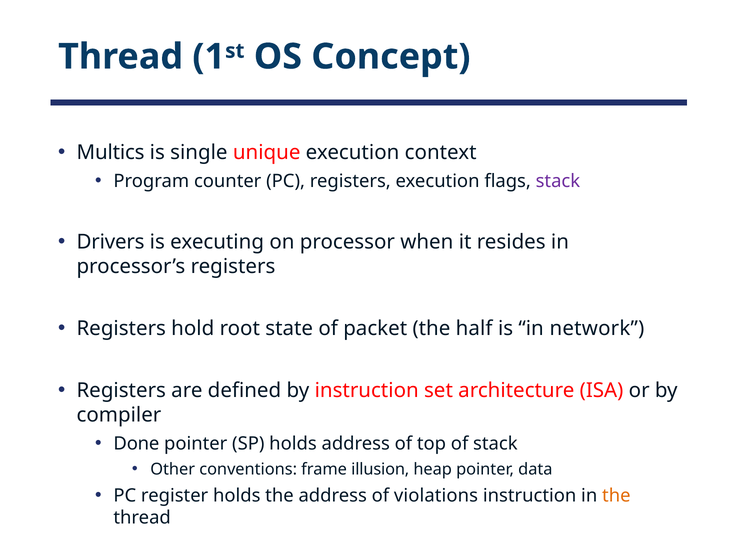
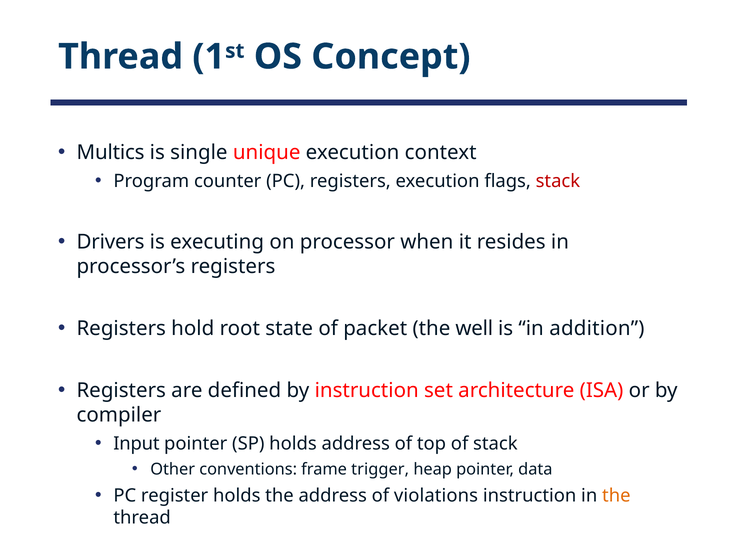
stack at (558, 181) colour: purple -> red
half: half -> well
network: network -> addition
Done: Done -> Input
illusion: illusion -> trigger
